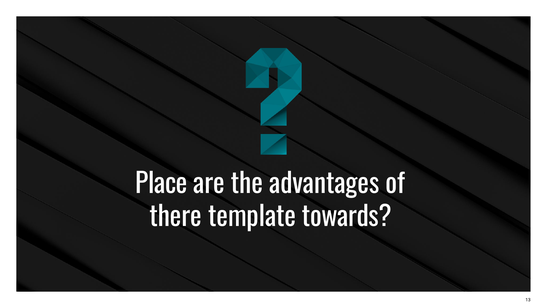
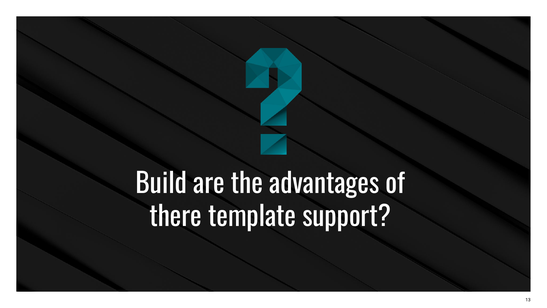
Place: Place -> Build
towards: towards -> support
